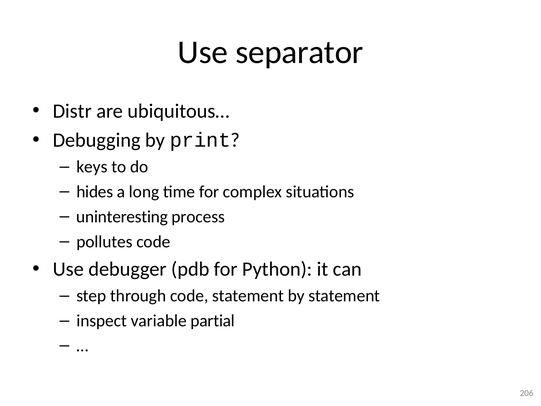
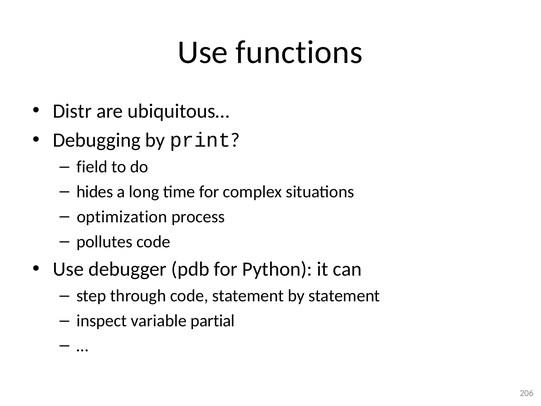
separator: separator -> functions
keys: keys -> field
uninteresting: uninteresting -> optimization
